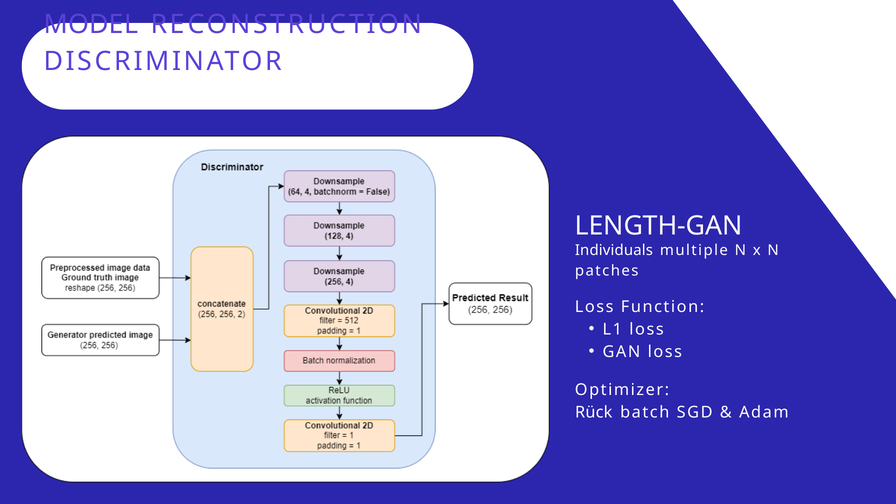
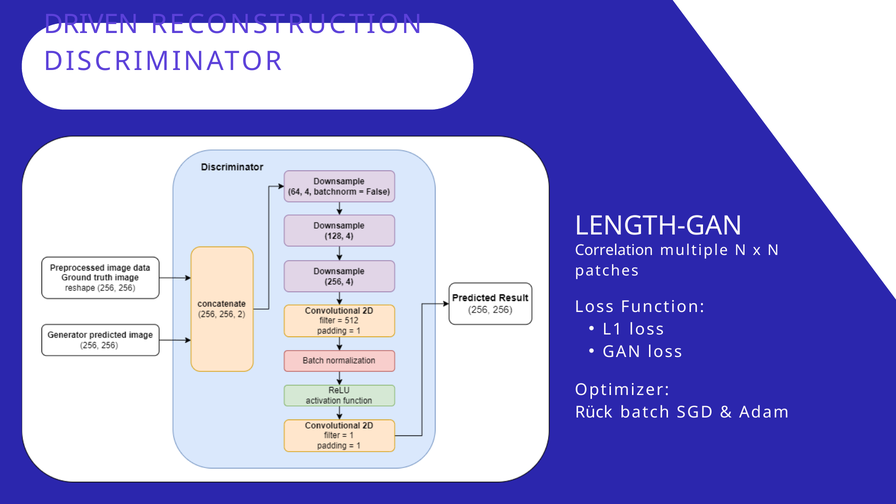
MODEL: MODEL -> DRIVEN
Individuals: Individuals -> Correlation
